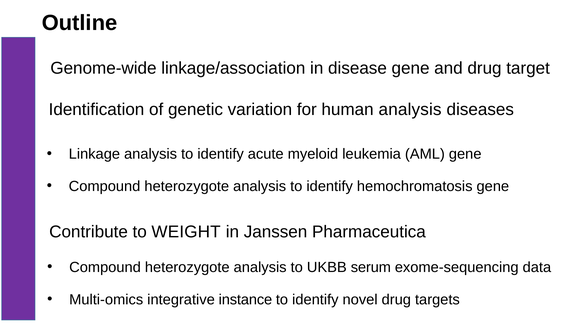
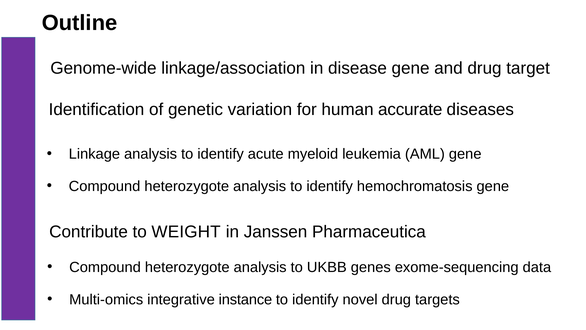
human analysis: analysis -> accurate
serum: serum -> genes
